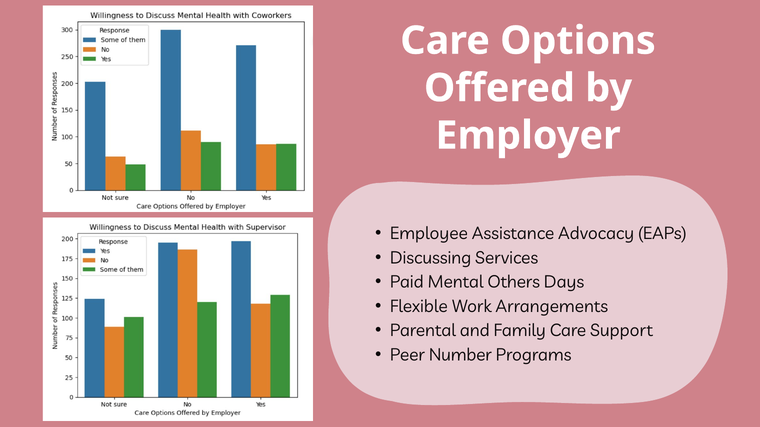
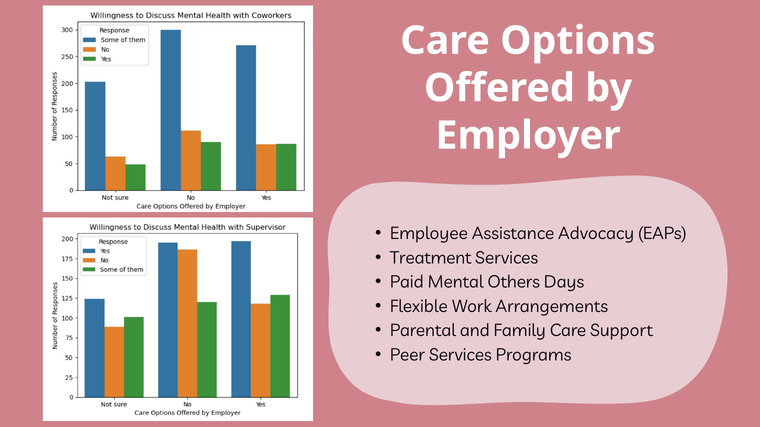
Discussing: Discussing -> Treatment
Peer Number: Number -> Services
